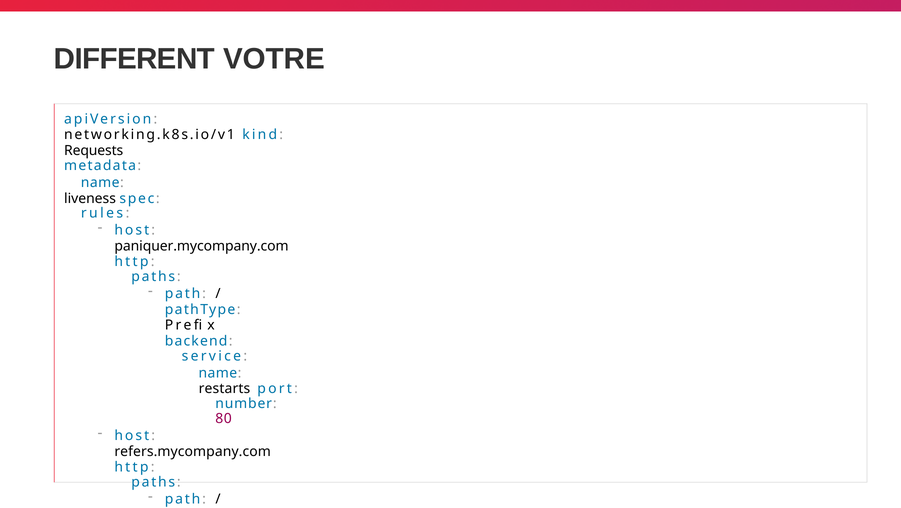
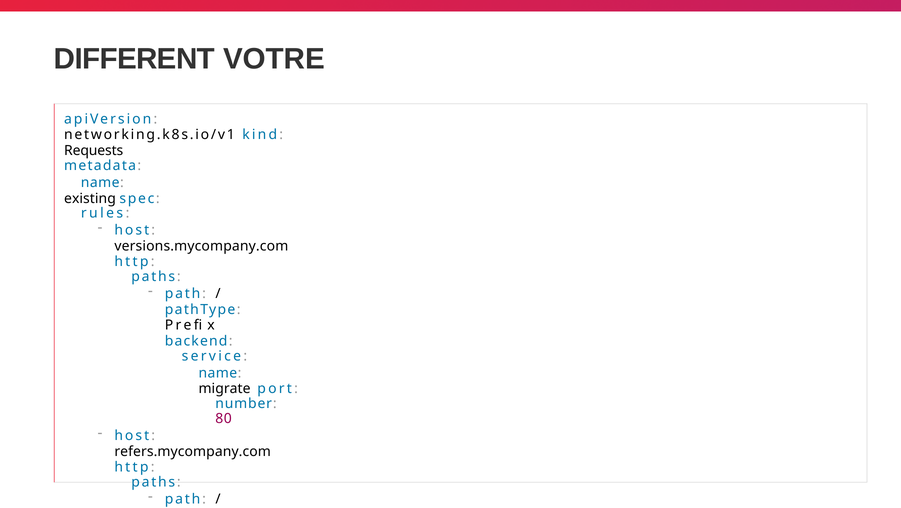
liveness: liveness -> existing
paniquer.mycompany.com: paniquer.mycompany.com -> versions.mycompany.com
restarts: restarts -> migrate
